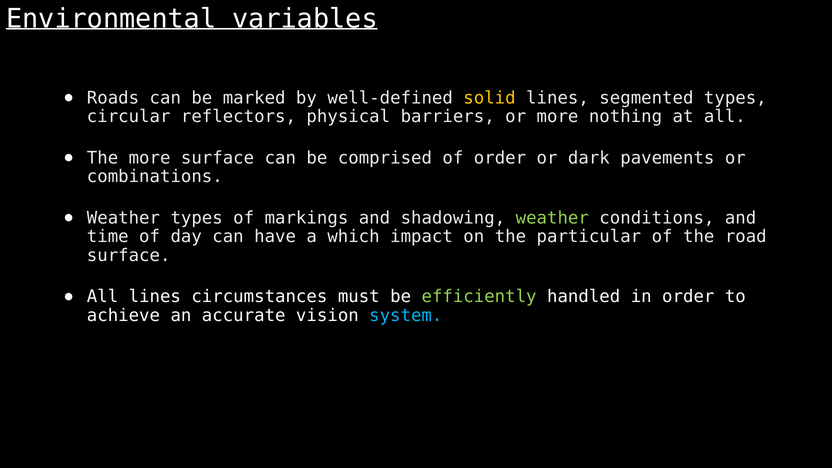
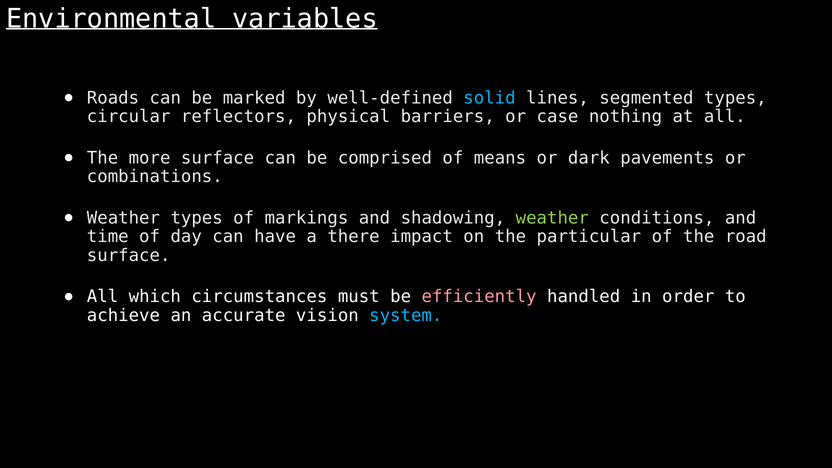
solid colour: yellow -> light blue
or more: more -> case
of order: order -> means
which: which -> there
All lines: lines -> which
efficiently colour: light green -> pink
